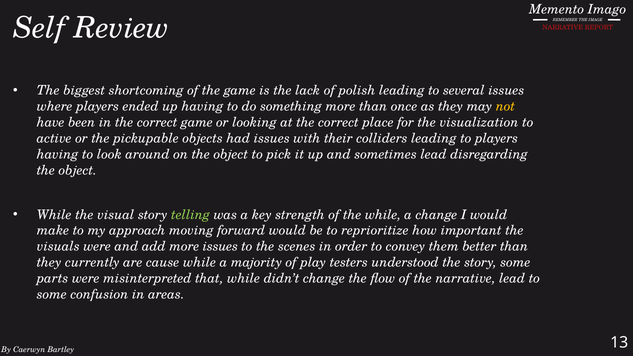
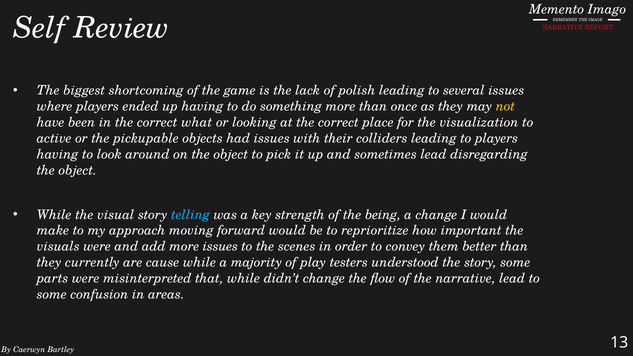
correct game: game -> what
telling colour: light green -> light blue
the while: while -> being
